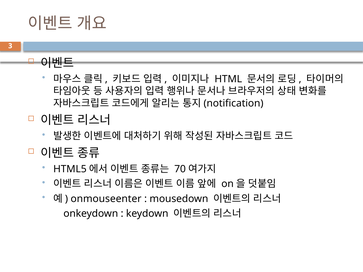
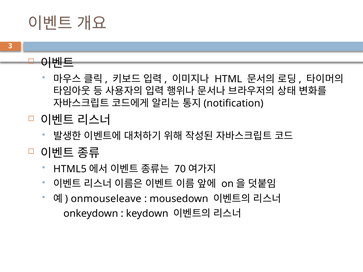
onmouseenter: onmouseenter -> onmouseleave
